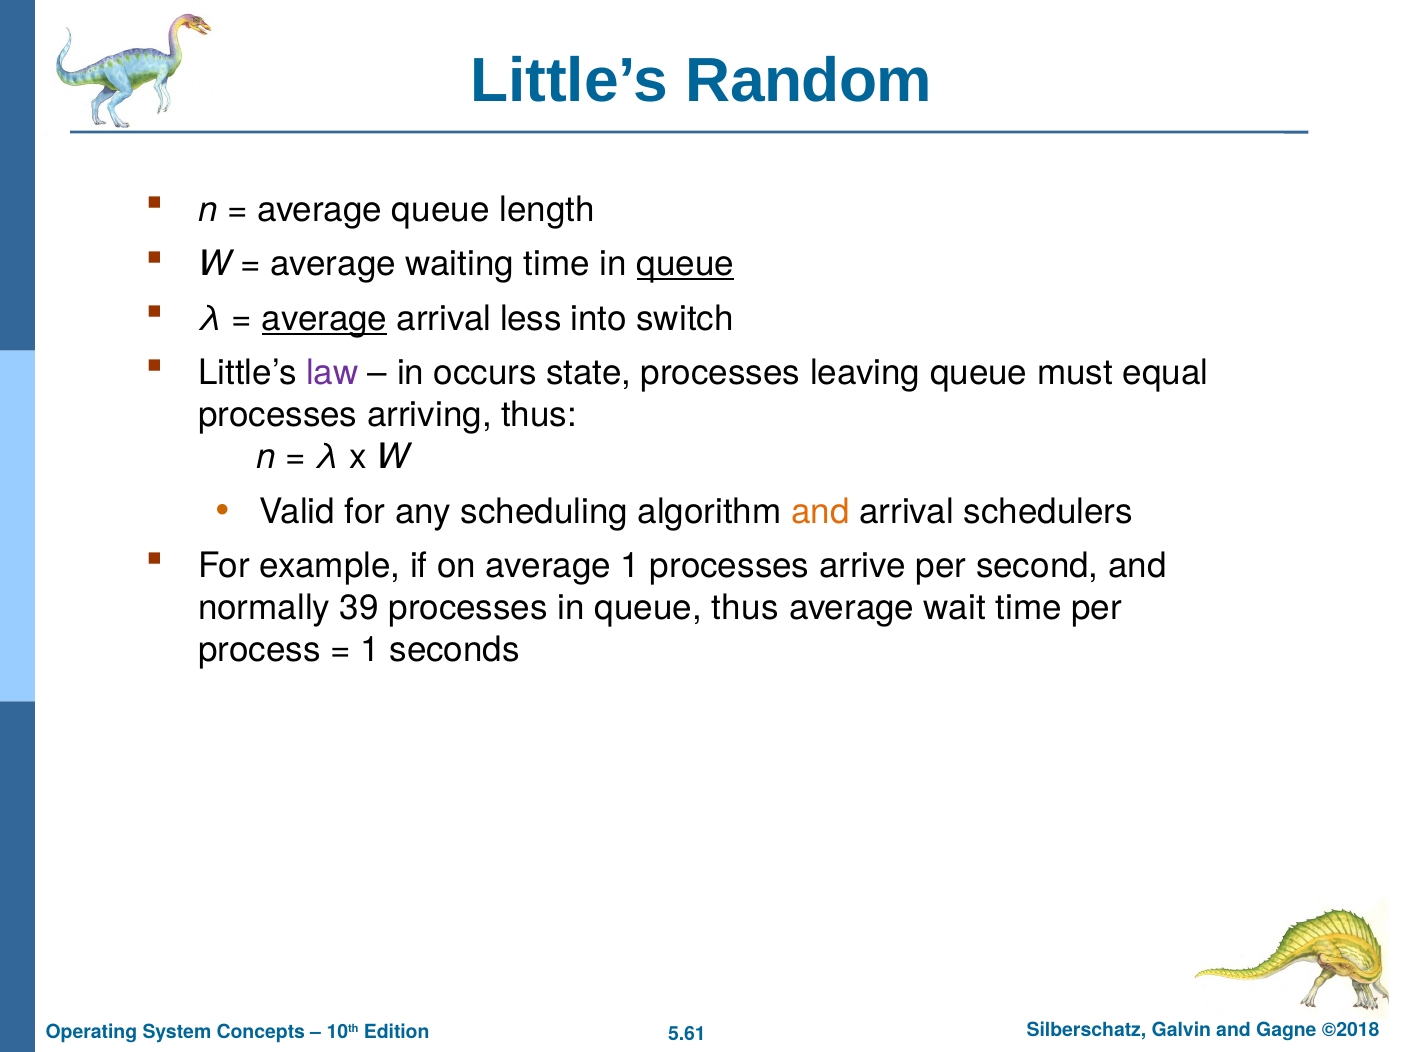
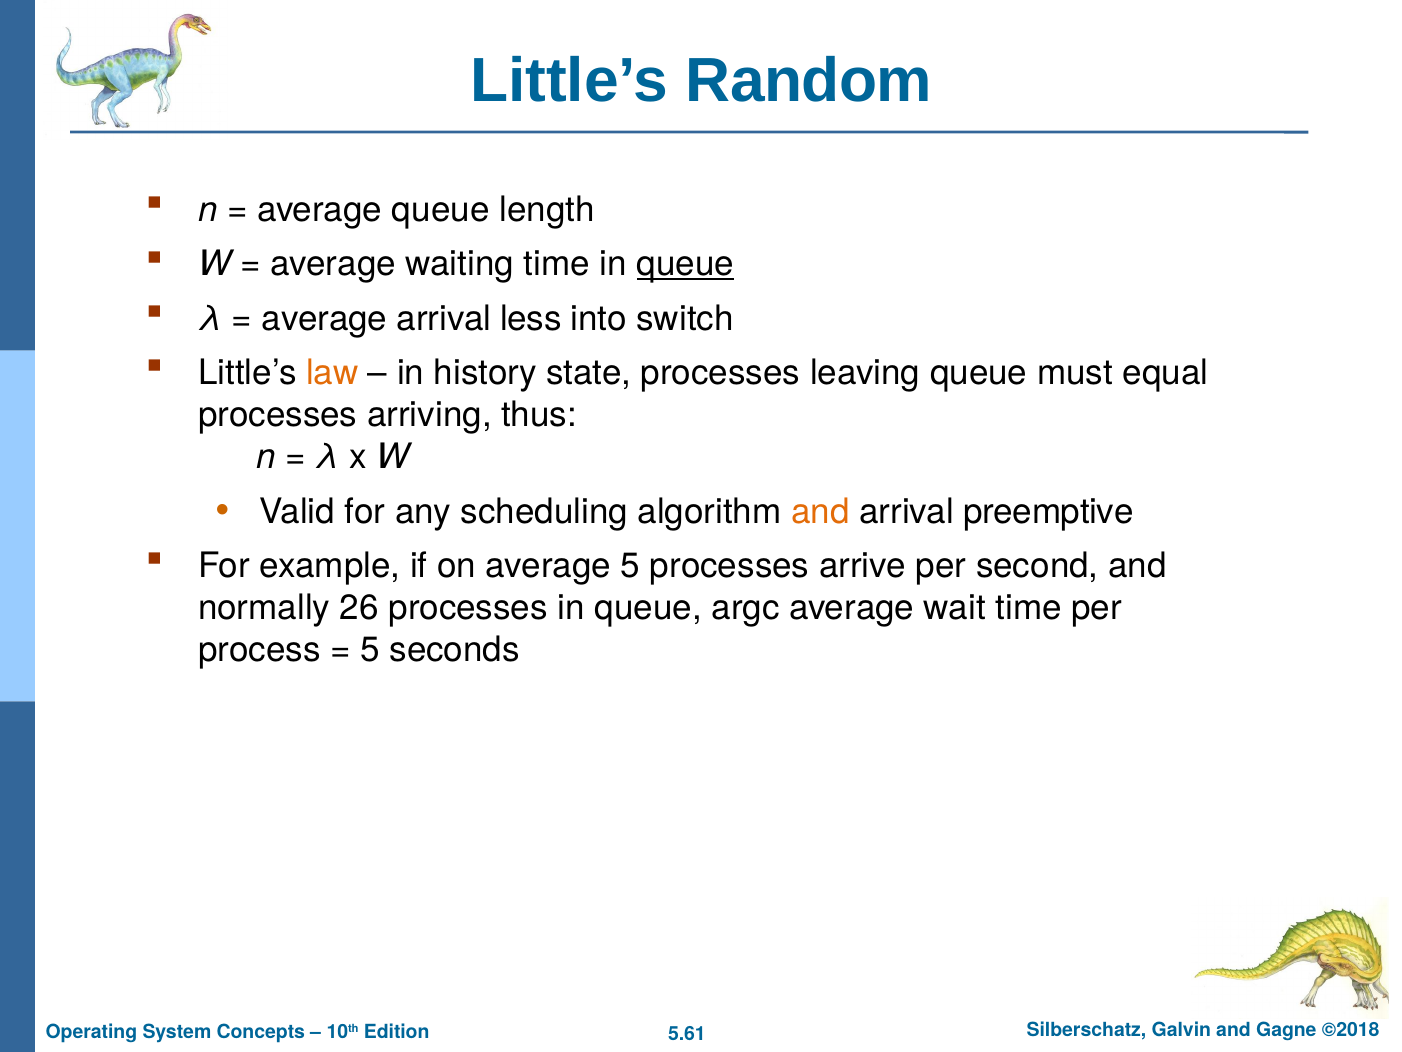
average at (325, 319) underline: present -> none
law colour: purple -> orange
occurs: occurs -> history
schedulers: schedulers -> preemptive
average 1: 1 -> 5
39: 39 -> 26
queue thus: thus -> argc
1 at (370, 650): 1 -> 5
